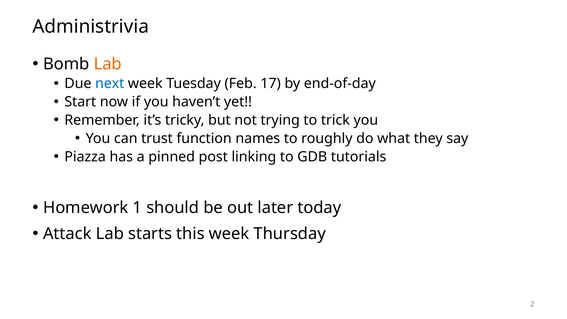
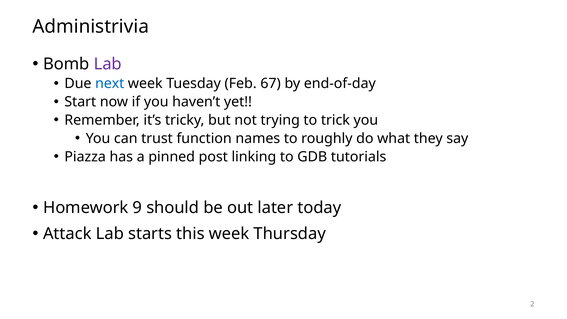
Lab at (108, 64) colour: orange -> purple
17: 17 -> 67
1: 1 -> 9
